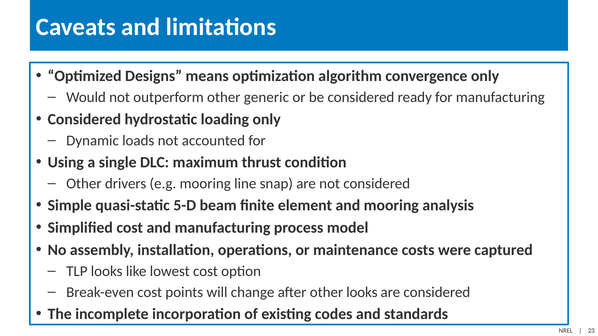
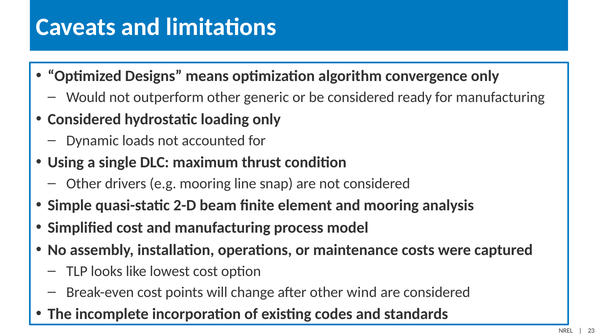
5-D: 5-D -> 2-D
other looks: looks -> wind
